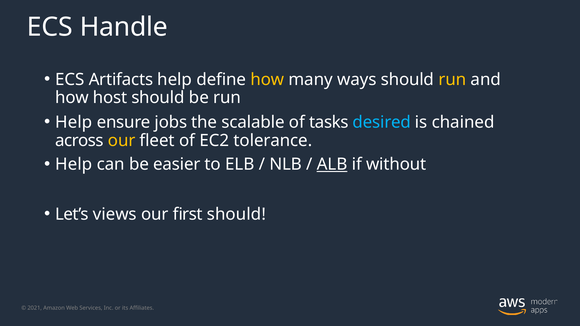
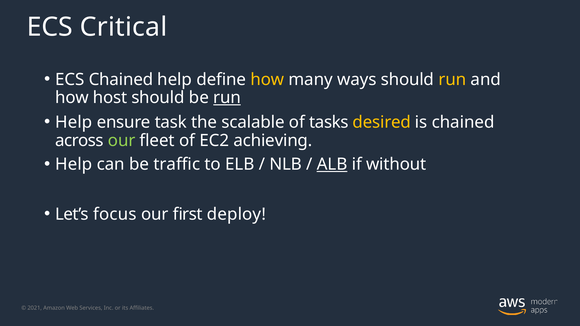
Handle: Handle -> Critical
ECS Artifacts: Artifacts -> Chained
run at (227, 98) underline: none -> present
jobs: jobs -> task
desired colour: light blue -> yellow
our at (122, 141) colour: yellow -> light green
tolerance: tolerance -> achieving
easier: easier -> traffic
views: views -> focus
first should: should -> deploy
